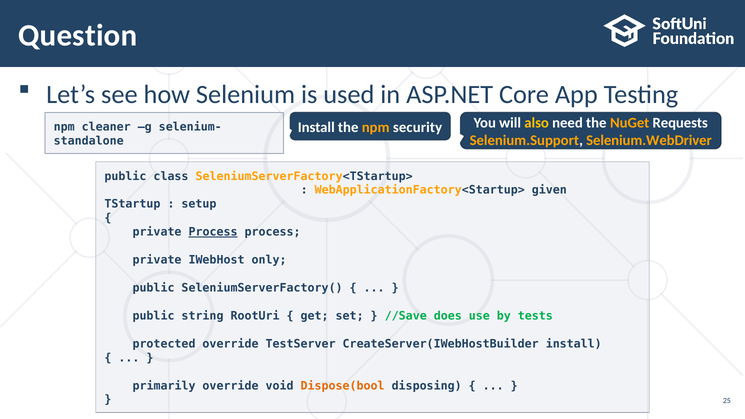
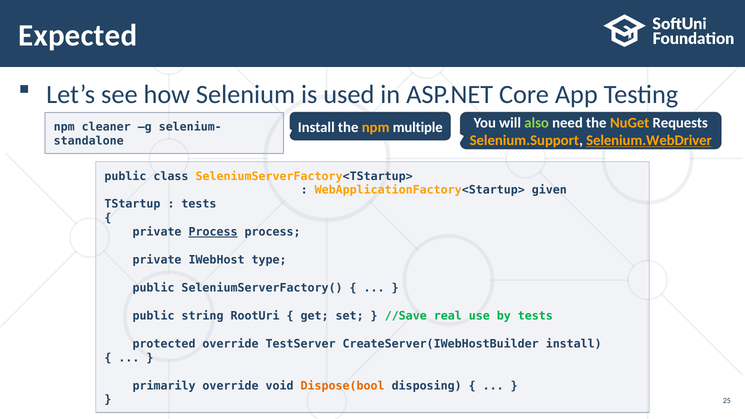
Question: Question -> Expected
security: security -> multiple
also colour: yellow -> light green
Selenium.WebDriver underline: none -> present
setup at (199, 204): setup -> tests
only: only -> type
does: does -> real
